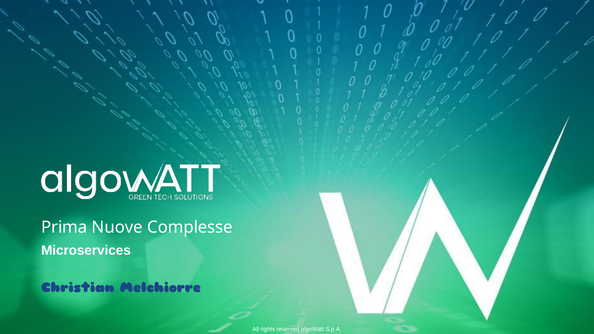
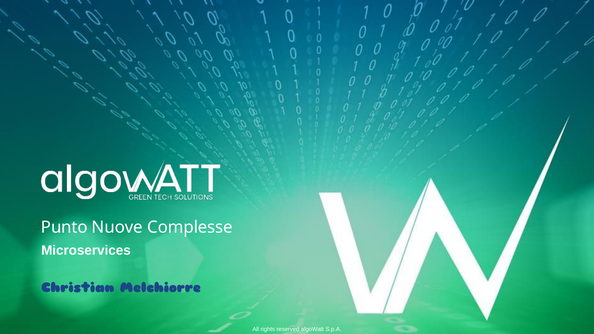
Prima: Prima -> Punto
